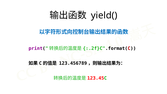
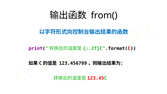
yield(: yield( -> from(
